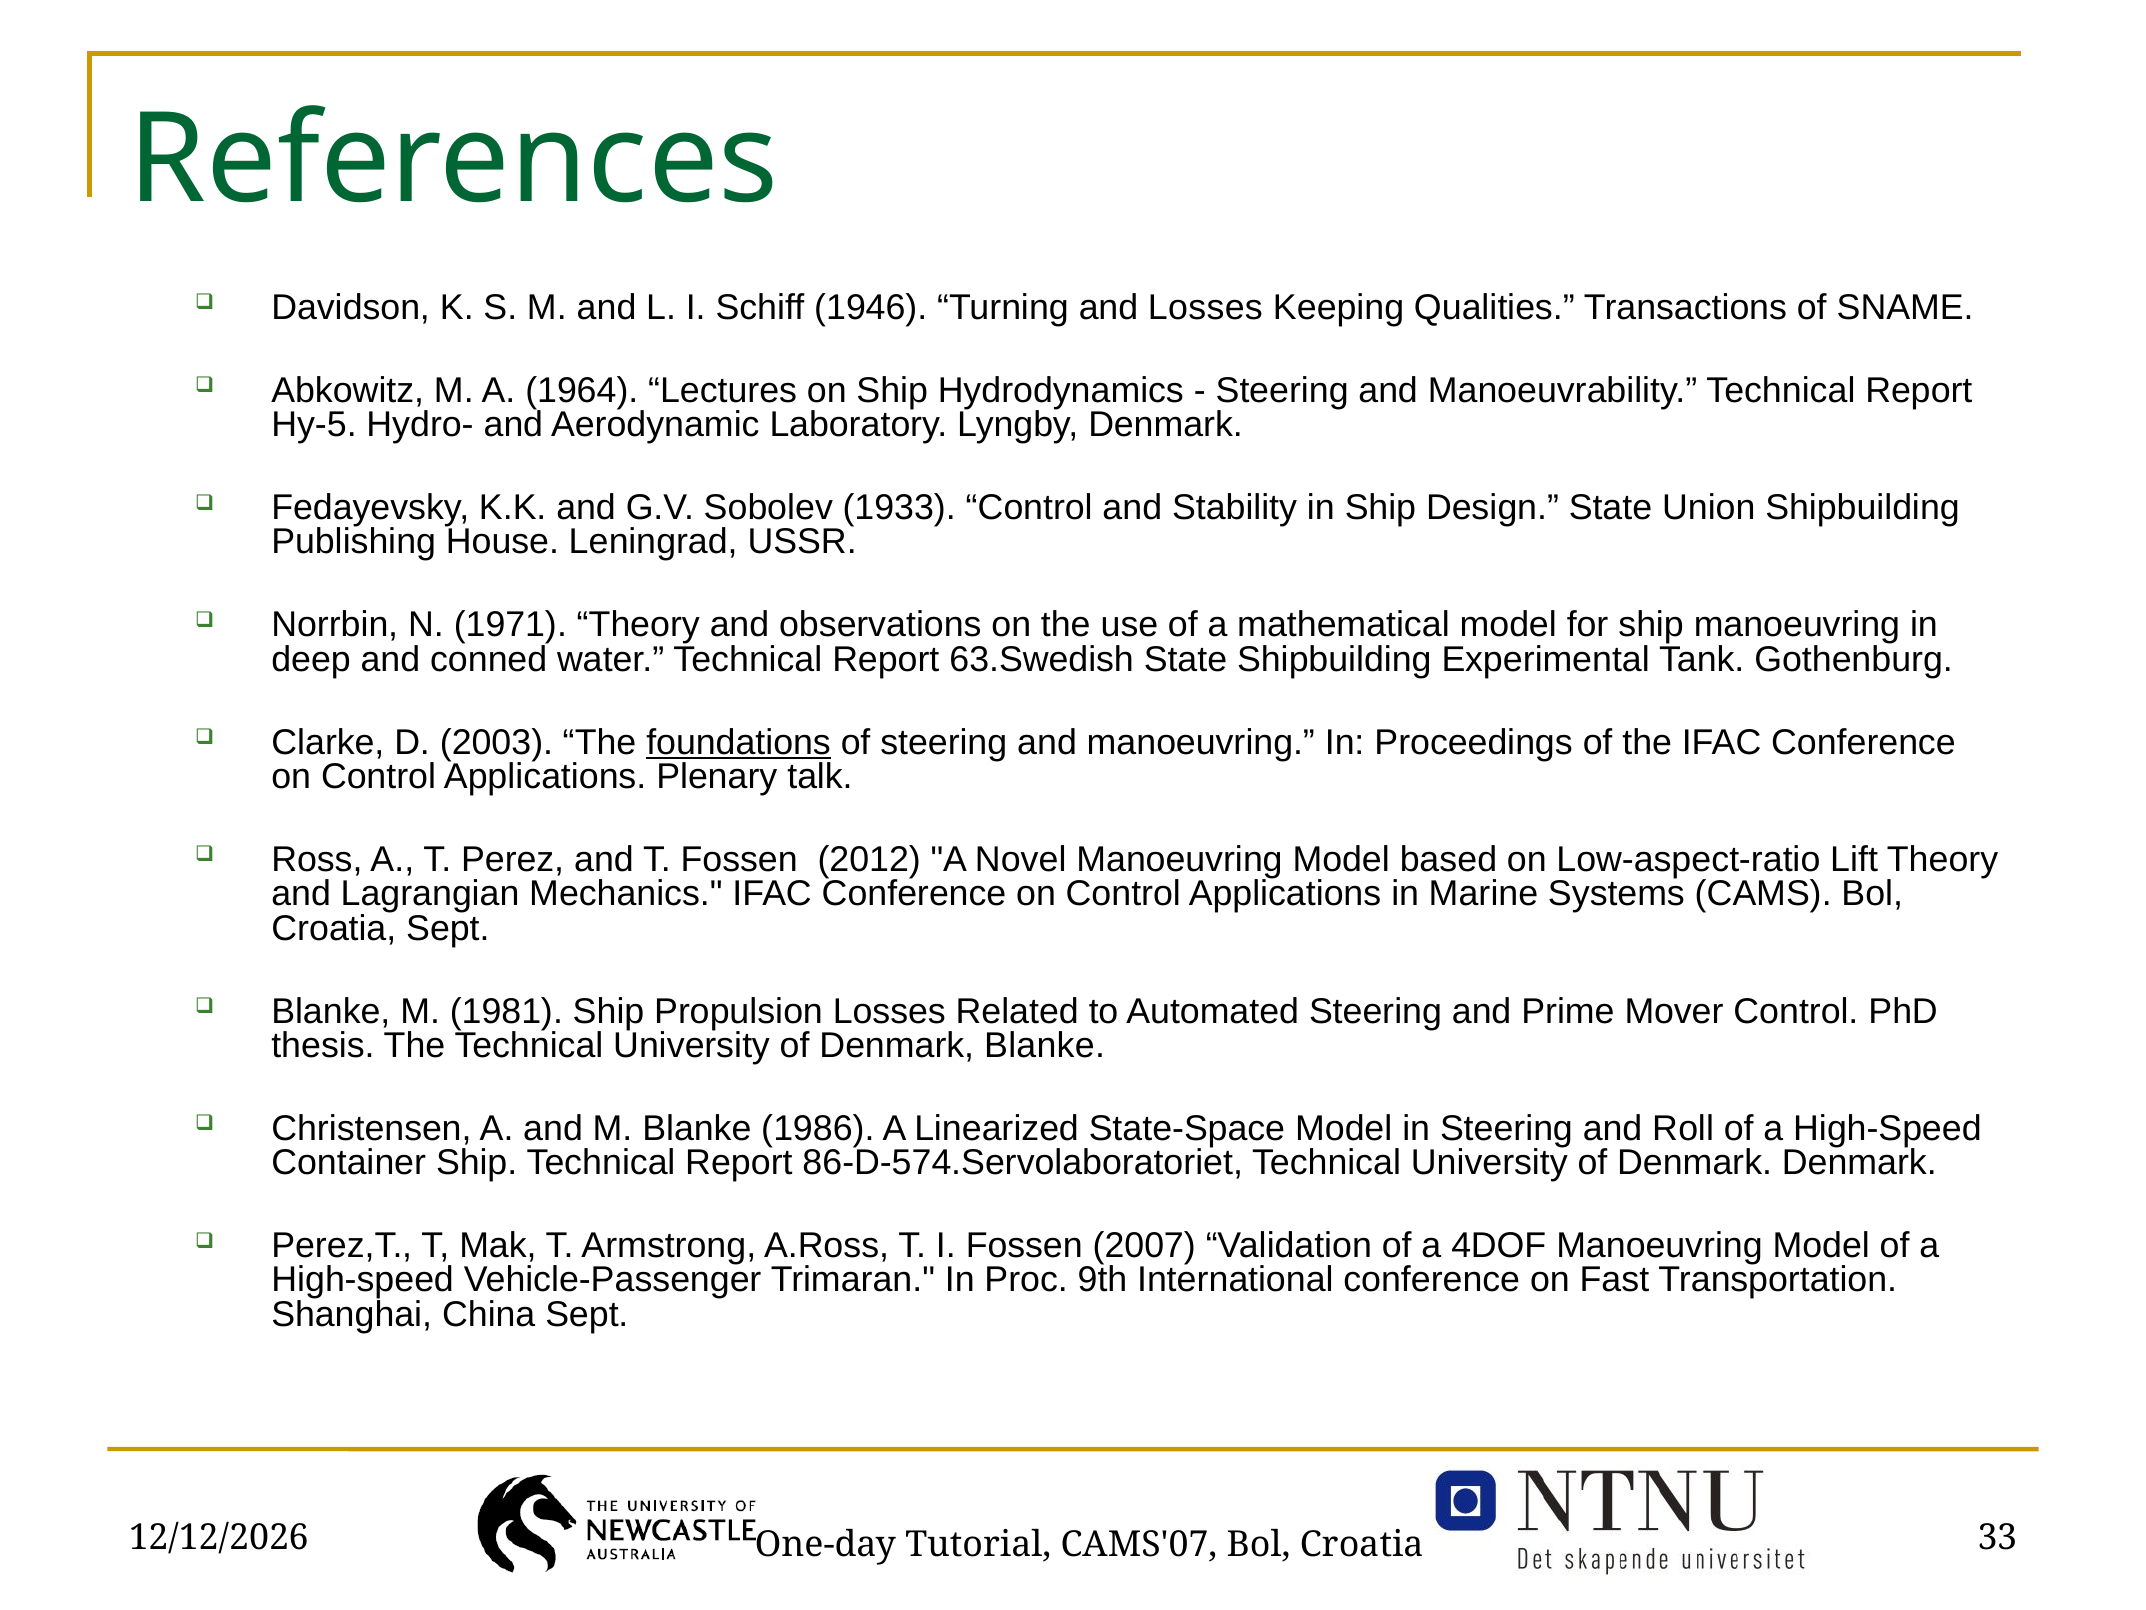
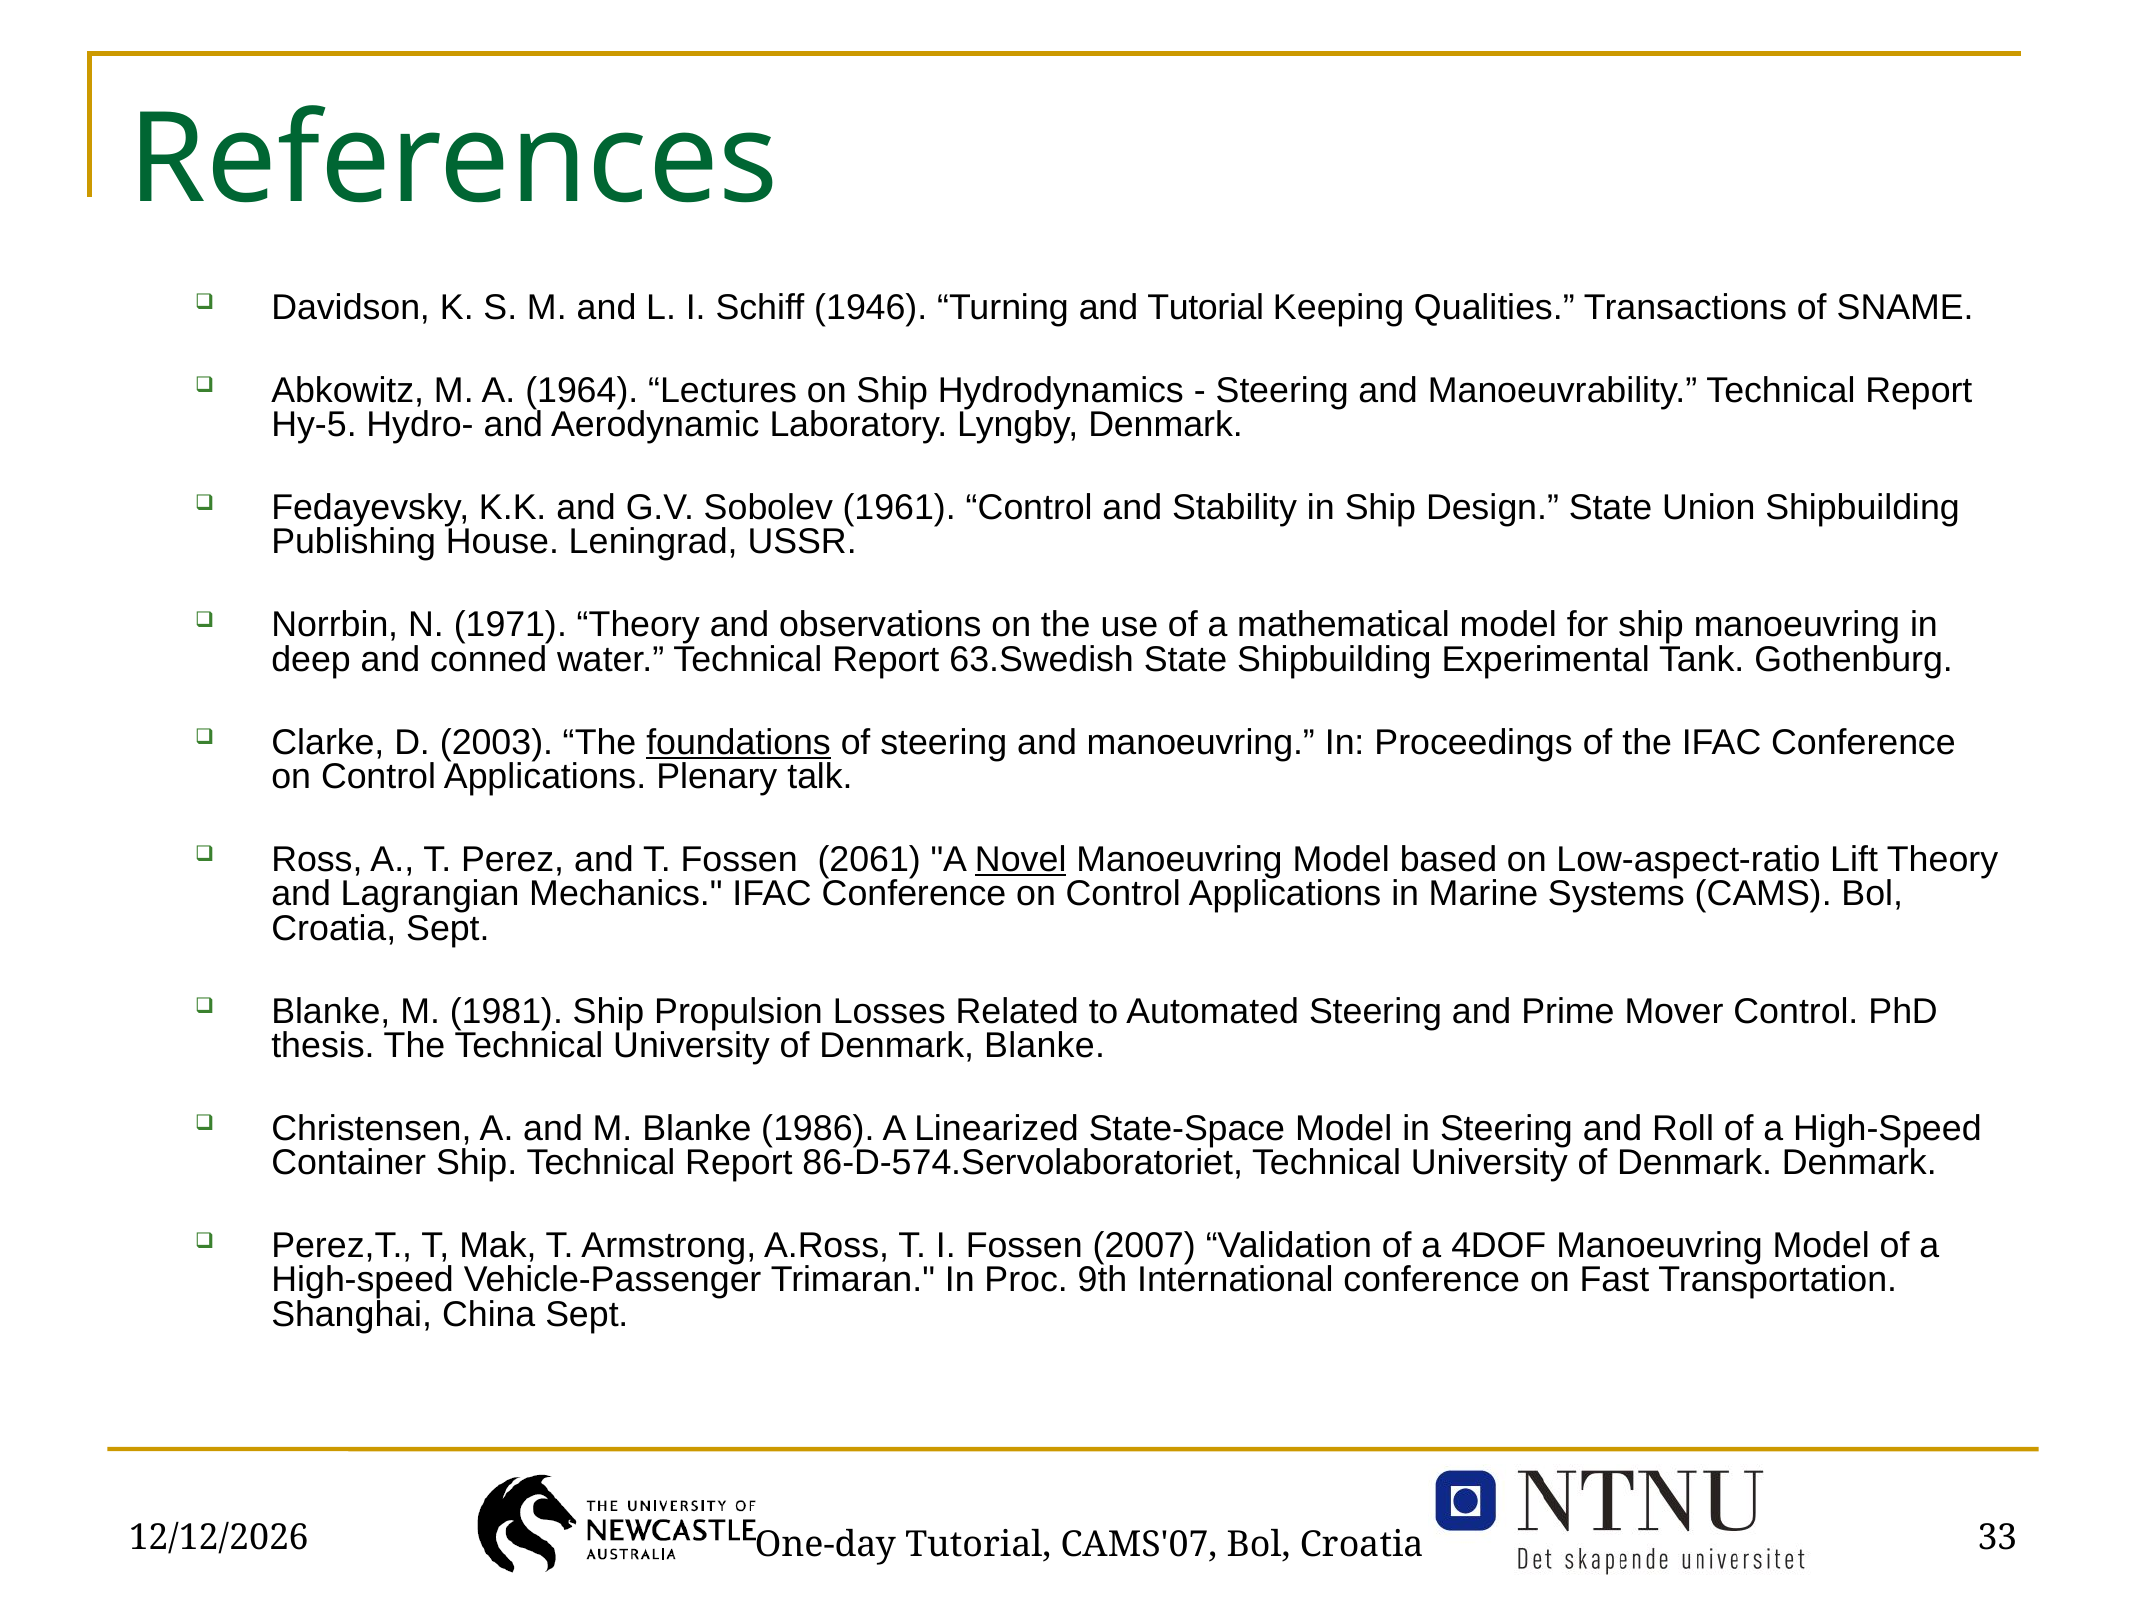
and Losses: Losses -> Tutorial
1933: 1933 -> 1961
2012: 2012 -> 2061
Novel underline: none -> present
